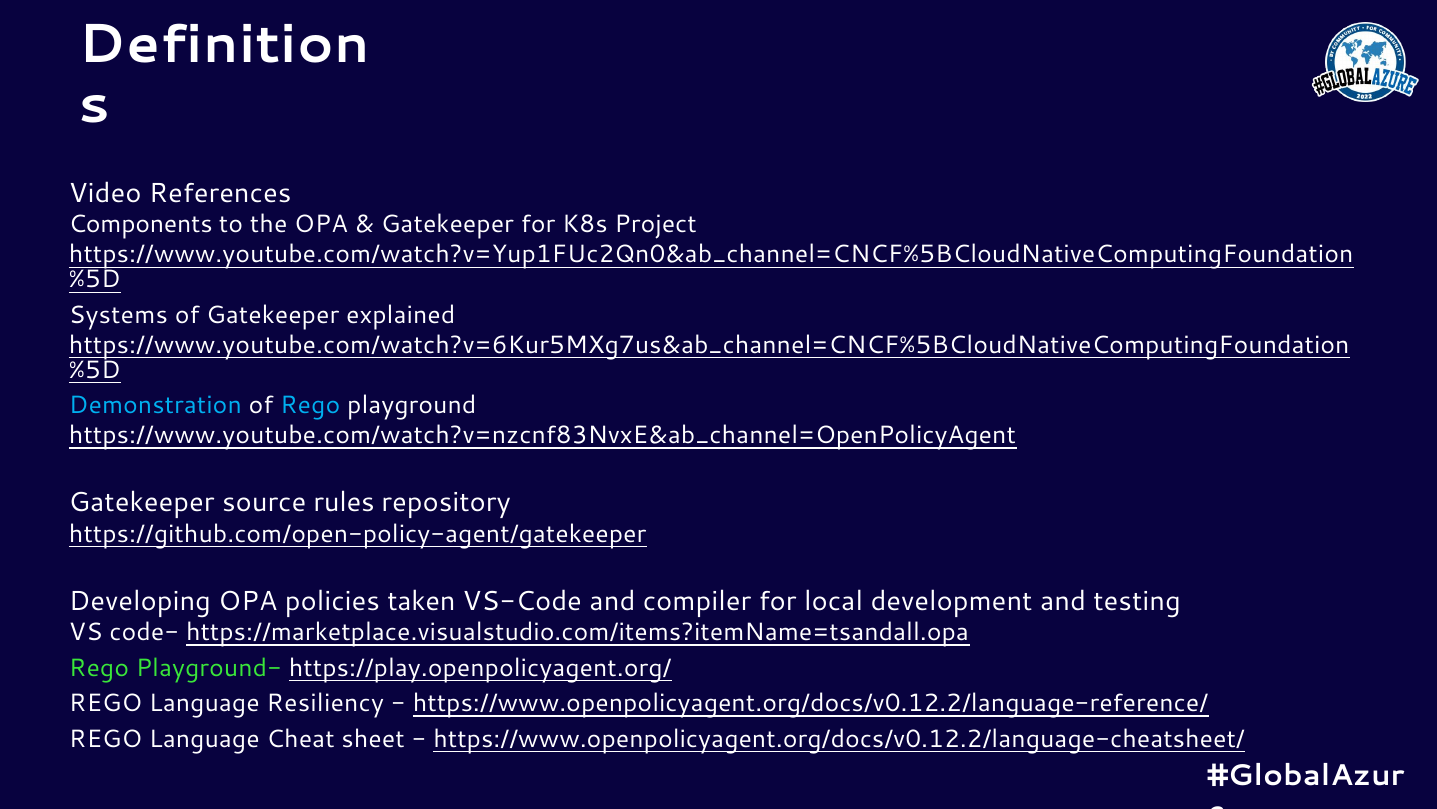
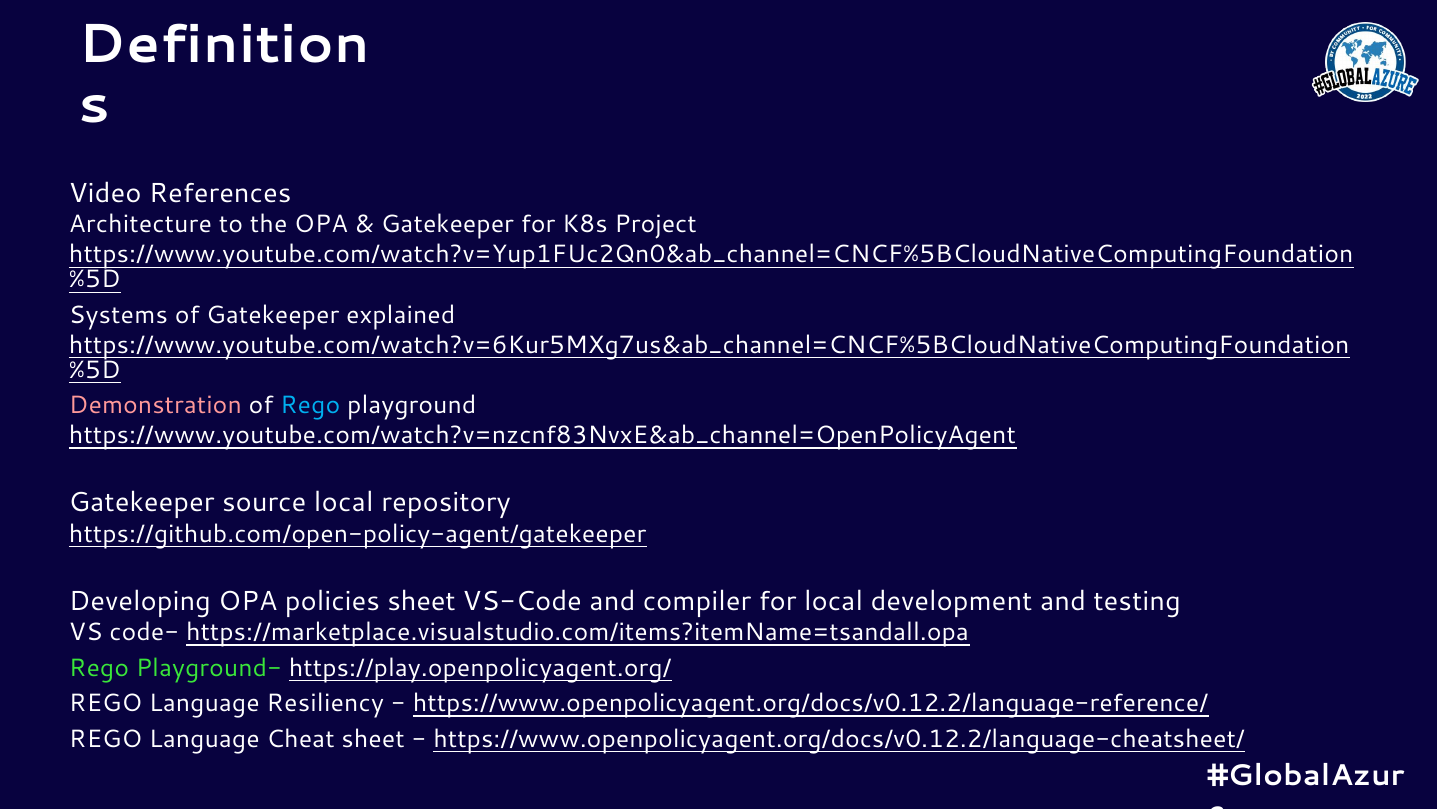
Components: Components -> Architecture
Demonstration colour: light blue -> pink
source rules: rules -> local
policies taken: taken -> sheet
